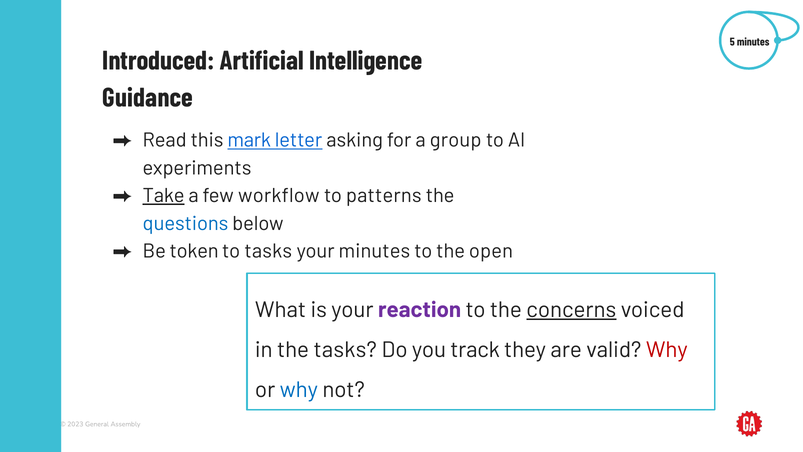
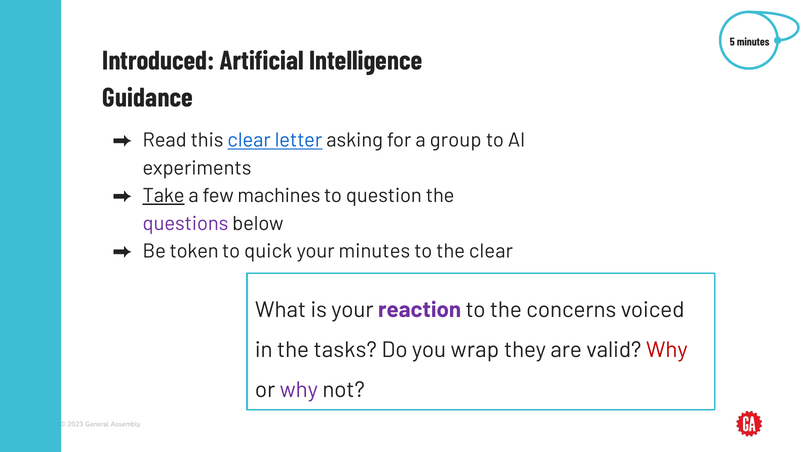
this mark: mark -> clear
workflow: workflow -> machines
patterns: patterns -> question
questions colour: blue -> purple
to tasks: tasks -> quick
the open: open -> clear
concerns underline: present -> none
track: track -> wrap
why at (299, 390) colour: blue -> purple
